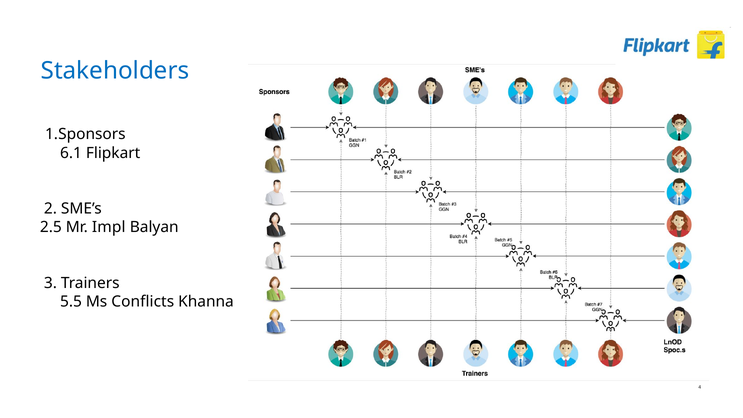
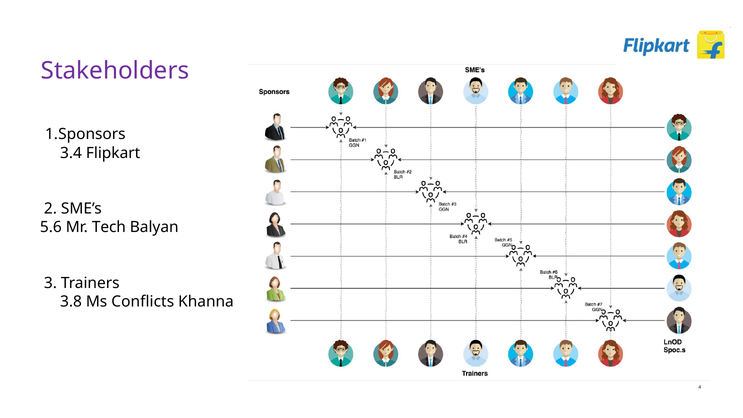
Stakeholders colour: blue -> purple
6.1: 6.1 -> 3.4
2.5: 2.5 -> 5.6
Impl: Impl -> Tech
5.5: 5.5 -> 3.8
